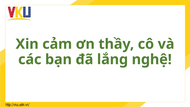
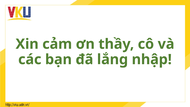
nghệ: nghệ -> nhập
